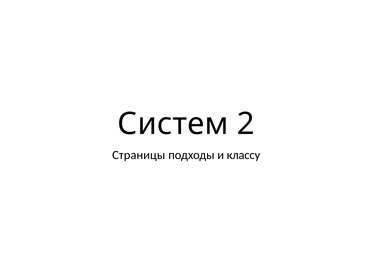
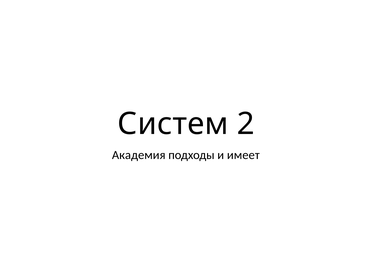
Страницы: Страницы -> Академия
классу: классу -> имеет
